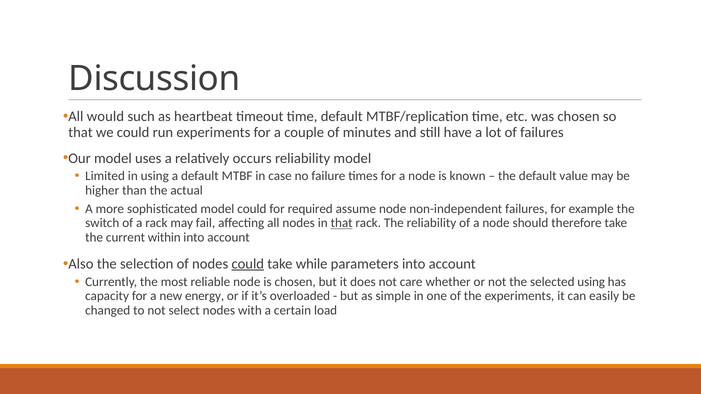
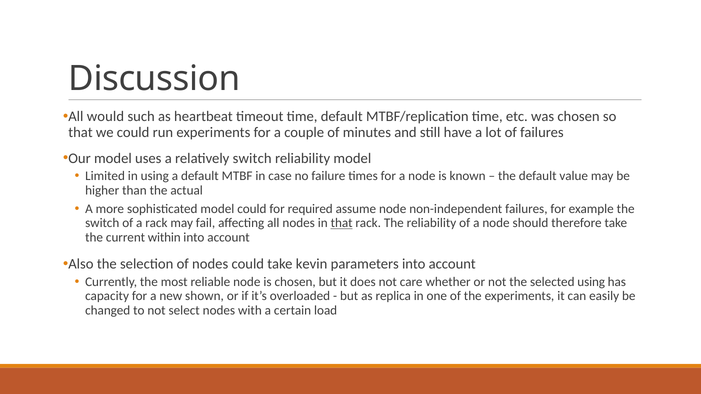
relatively occurs: occurs -> switch
could at (248, 264) underline: present -> none
while: while -> kevin
energy: energy -> shown
simple: simple -> replica
